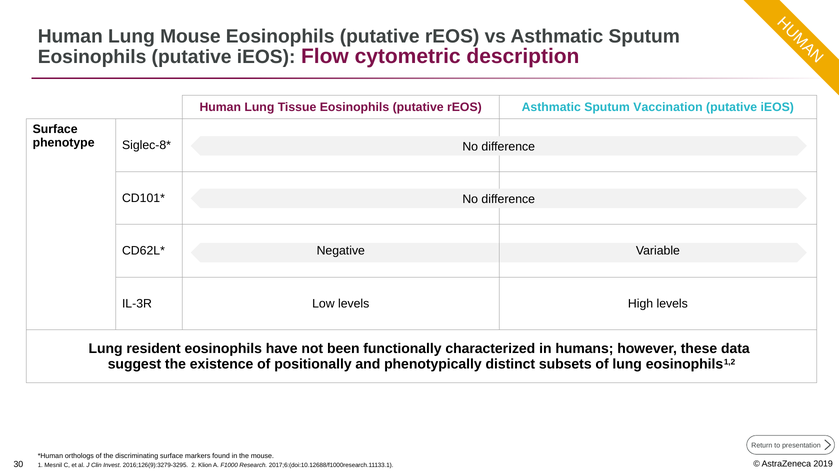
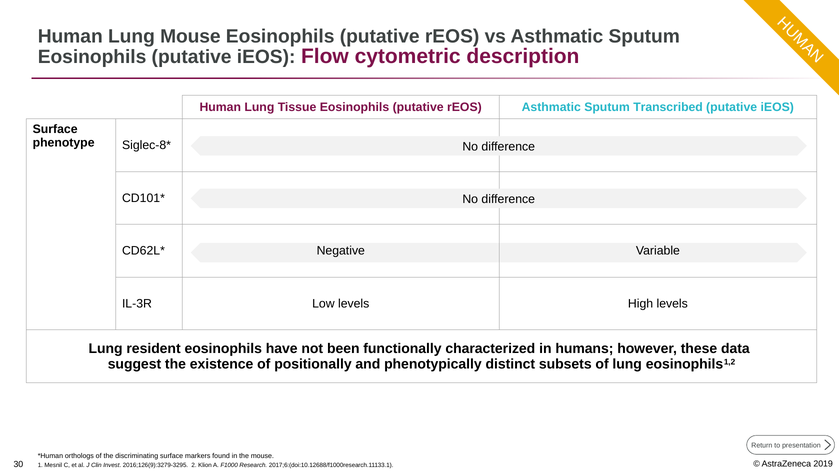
Vaccination: Vaccination -> Transcribed
